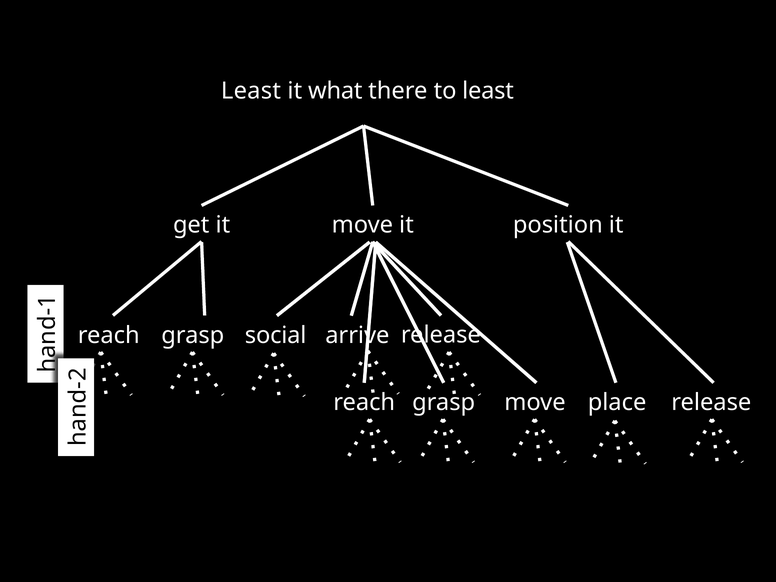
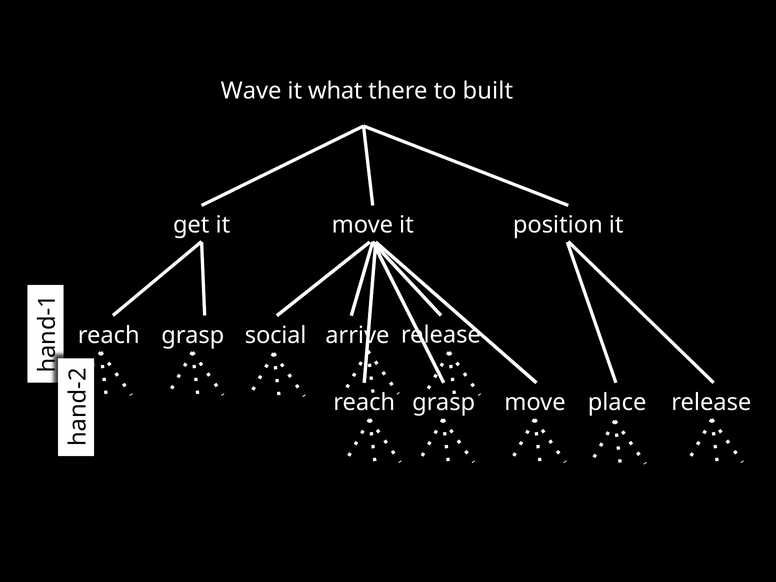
Least at (251, 91): Least -> Wave
to least: least -> built
